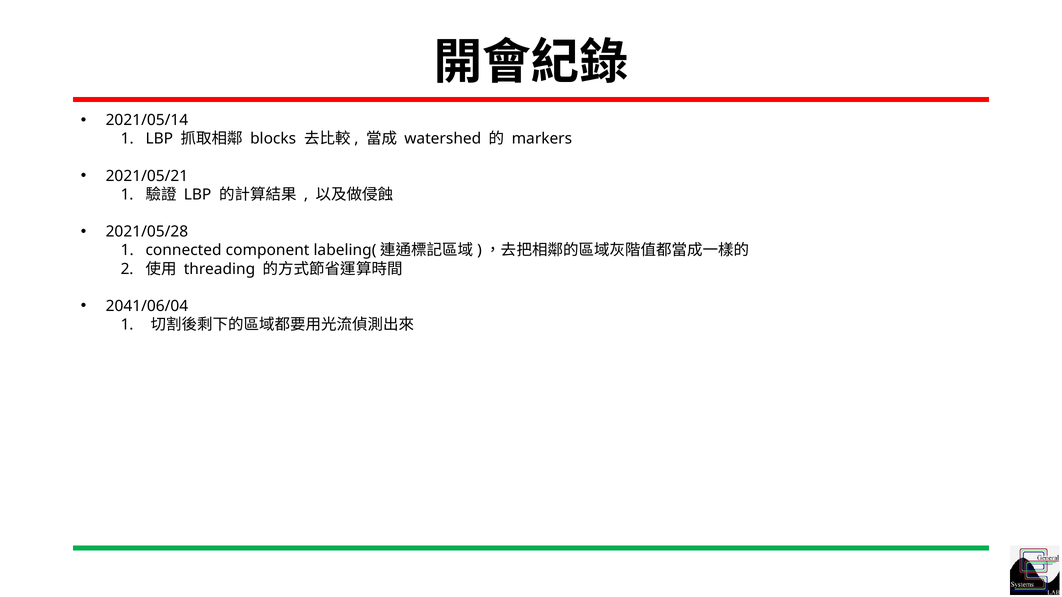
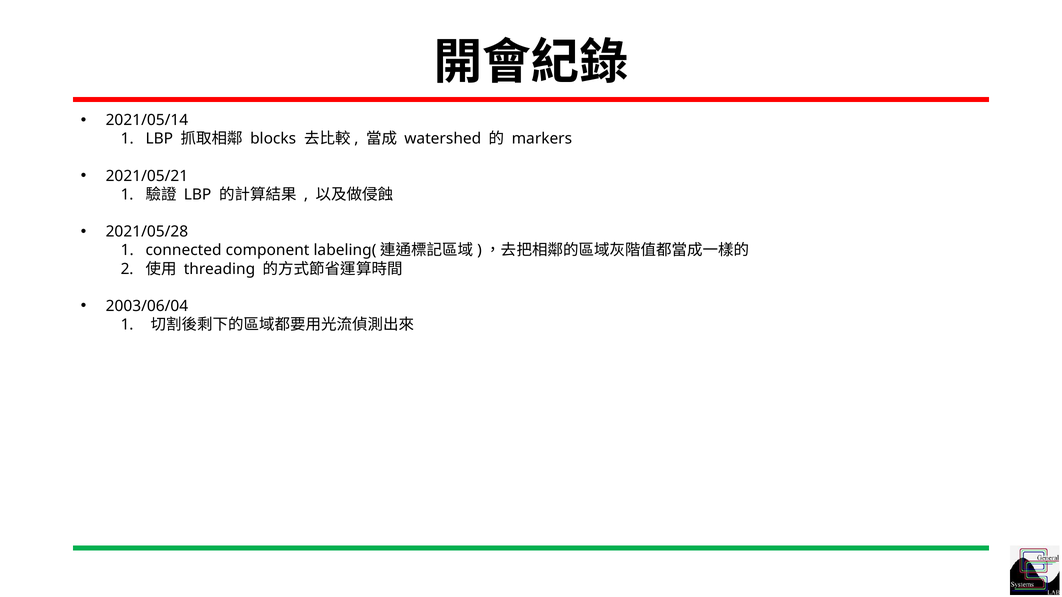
2041/06/04: 2041/06/04 -> 2003/06/04
